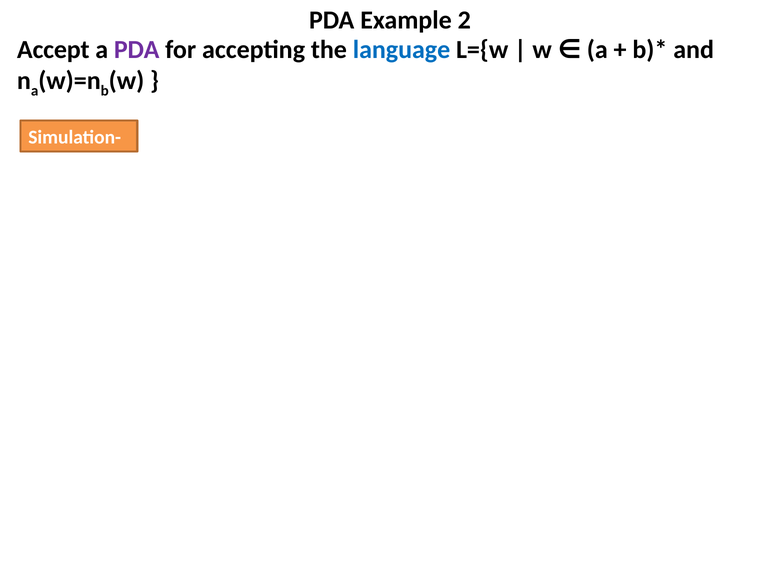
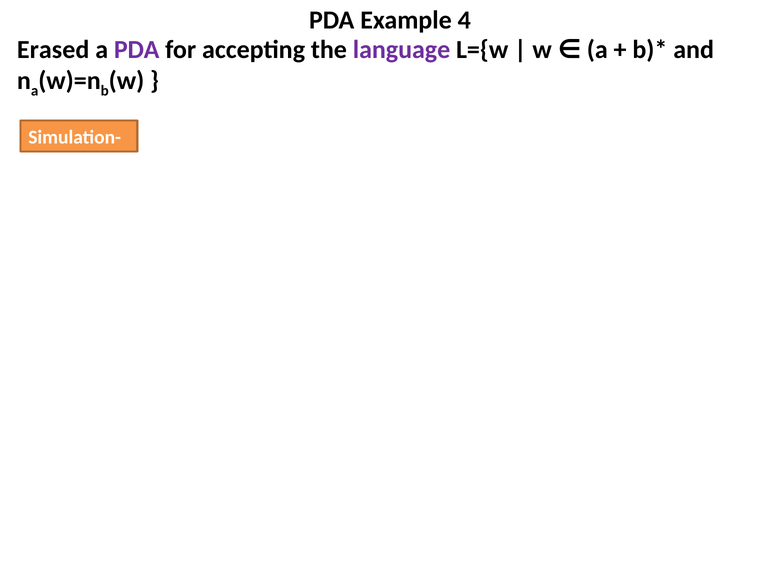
2: 2 -> 4
Accept: Accept -> Erased
language colour: blue -> purple
